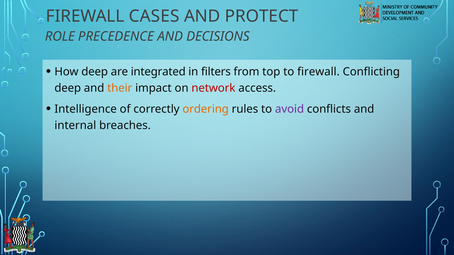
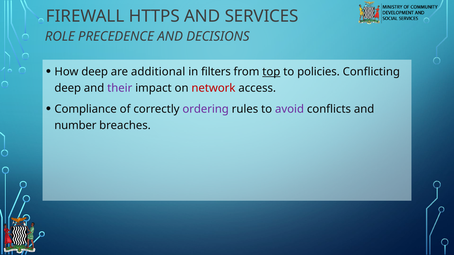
CASES: CASES -> HTTPS
PROTECT: PROTECT -> SERVICES
integrated: integrated -> additional
top underline: none -> present
to firewall: firewall -> policies
their colour: orange -> purple
Intelligence: Intelligence -> Compliance
ordering colour: orange -> purple
internal: internal -> number
